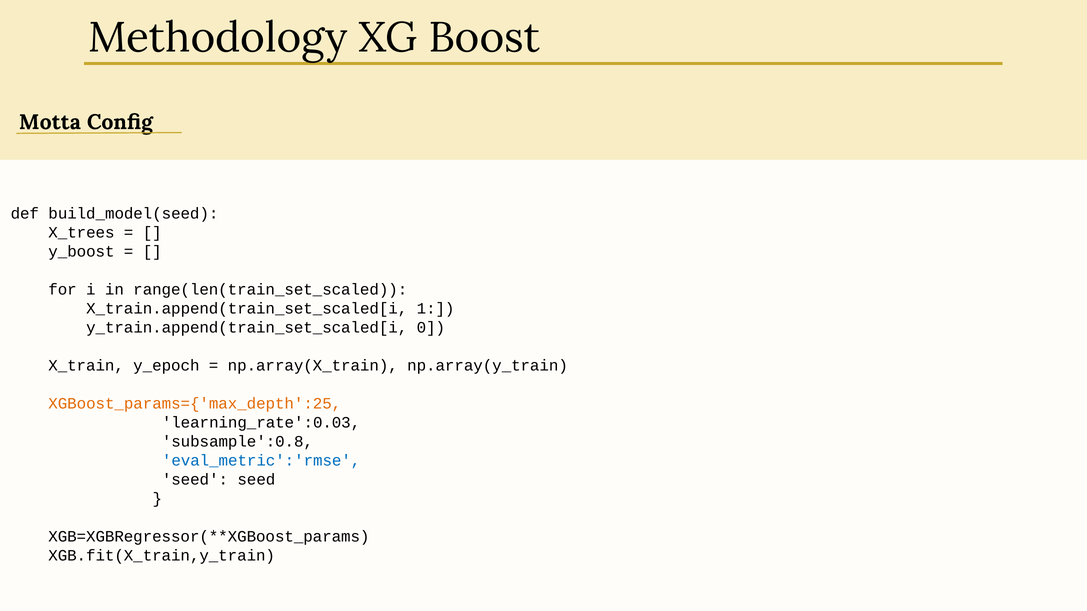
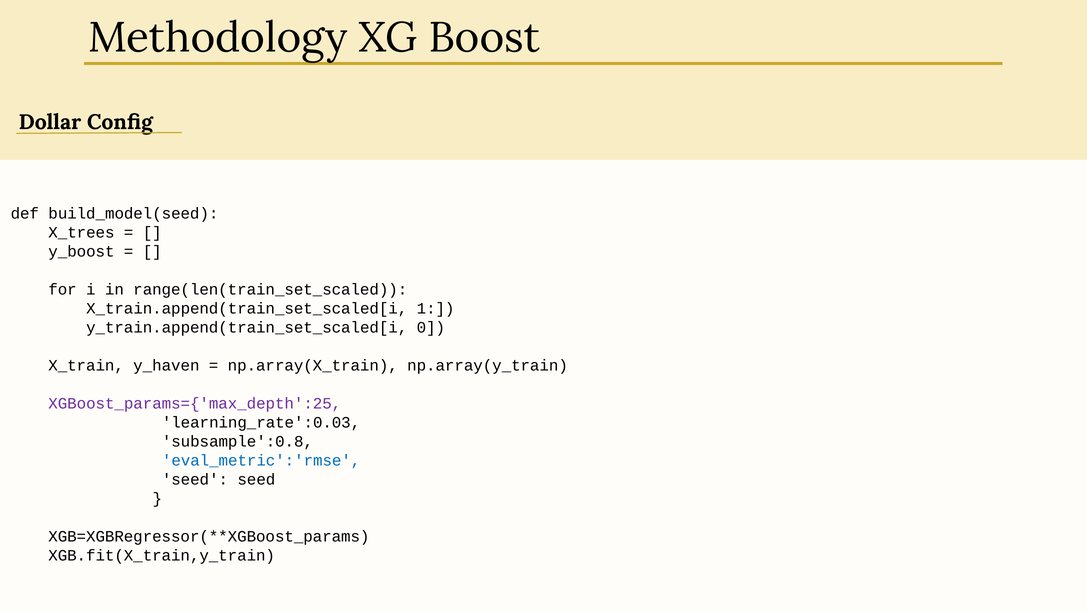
Motta: Motta -> Dollar
y_epoch: y_epoch -> y_haven
XGBoost_params={'max_depth':25 colour: orange -> purple
